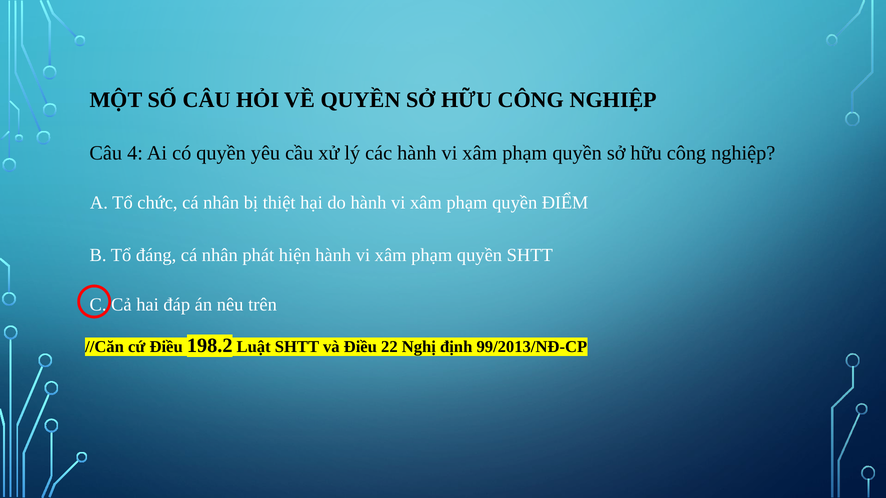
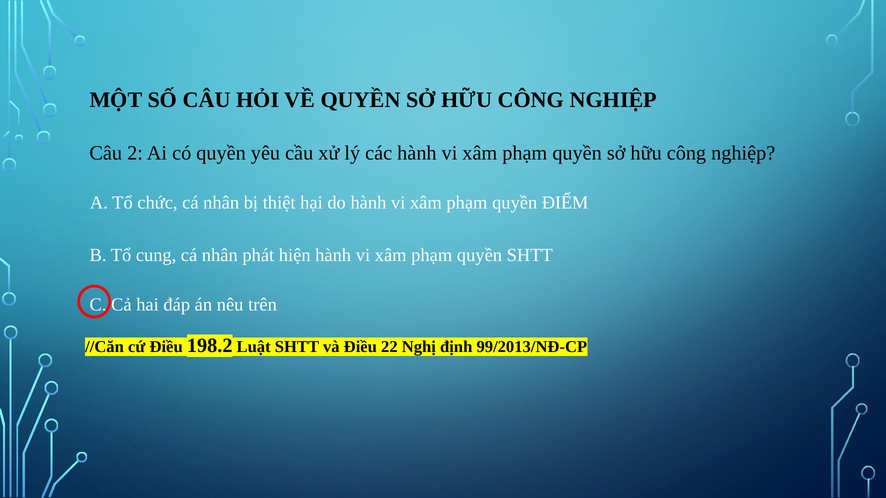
4: 4 -> 2
đáng: đáng -> cung
